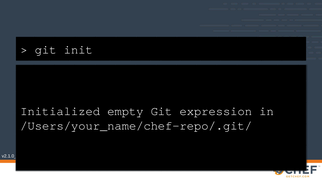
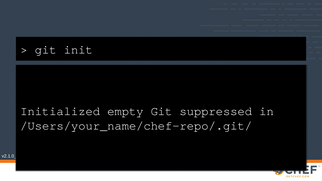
expression: expression -> suppressed
